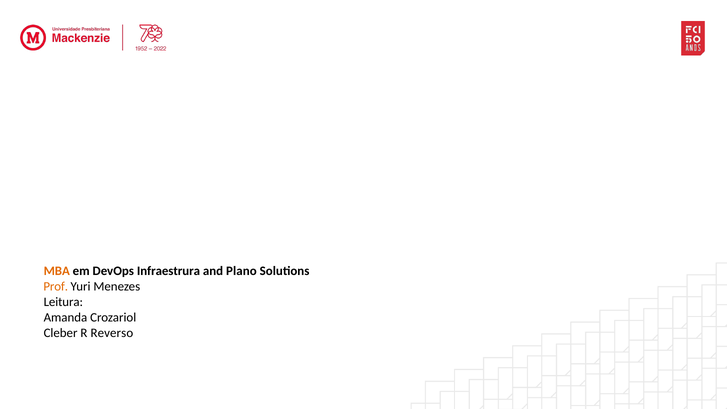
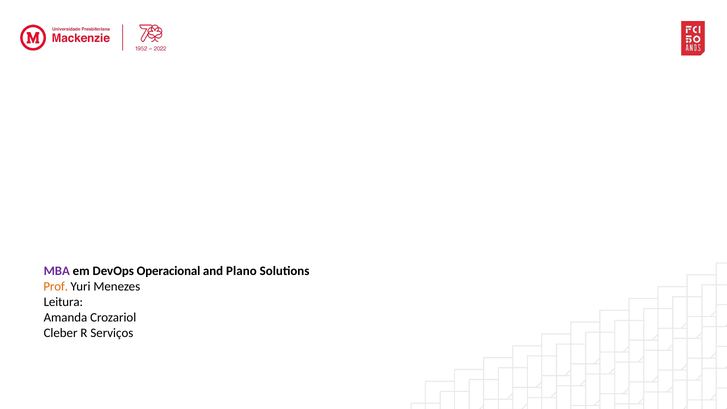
MBA colour: orange -> purple
Infraestrura: Infraestrura -> Operacional
Reverso: Reverso -> Serviços
